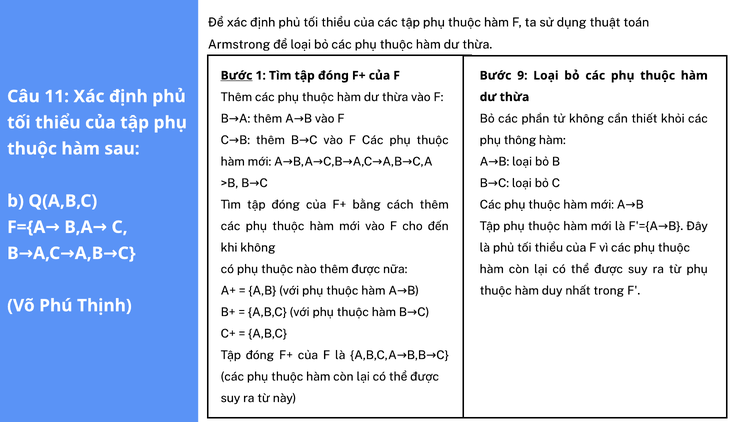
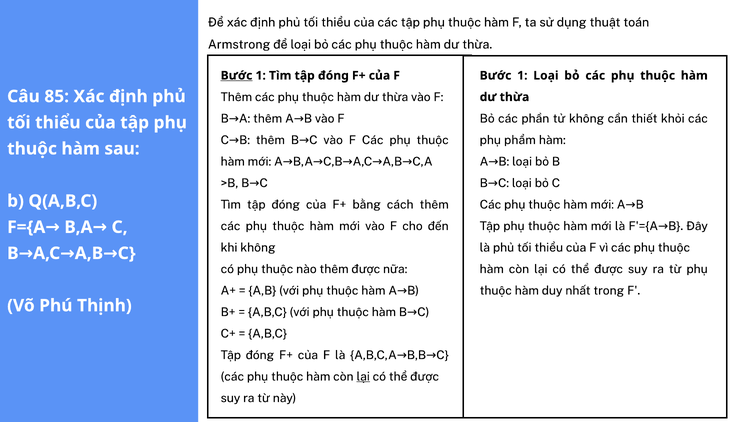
9 at (522, 76): 9 -> 1
11: 11 -> 85
thông: thông -> phẩm
lại at (363, 377) underline: none -> present
